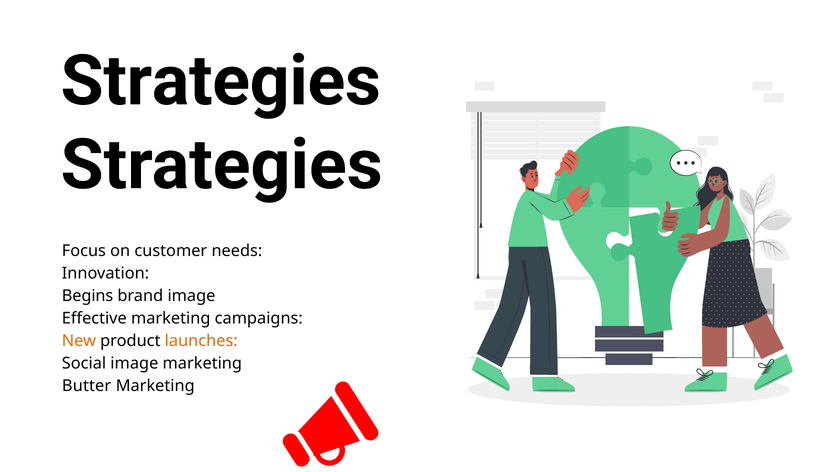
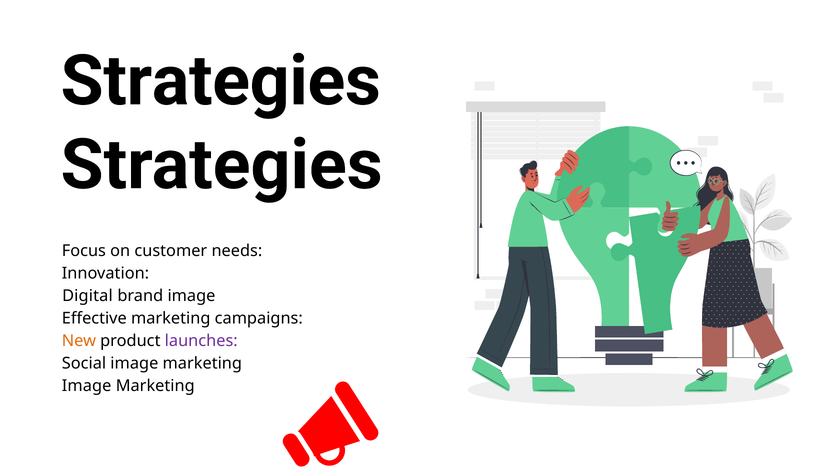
Begins: Begins -> Digital
launches colour: orange -> purple
Butter at (87, 386): Butter -> Image
